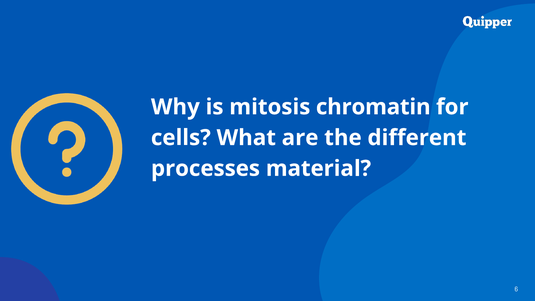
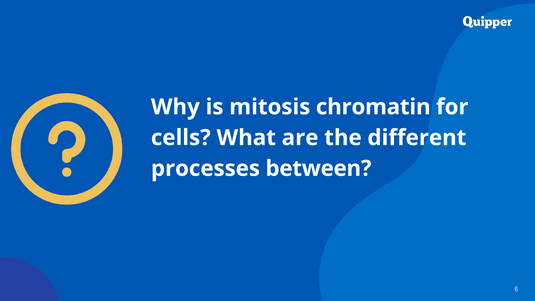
material: material -> between
